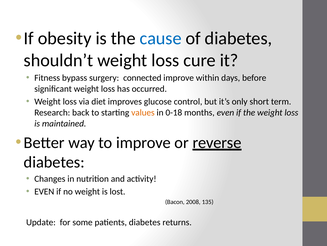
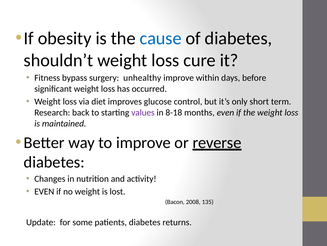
connected: connected -> unhealthy
values colour: orange -> purple
0-18: 0-18 -> 8-18
